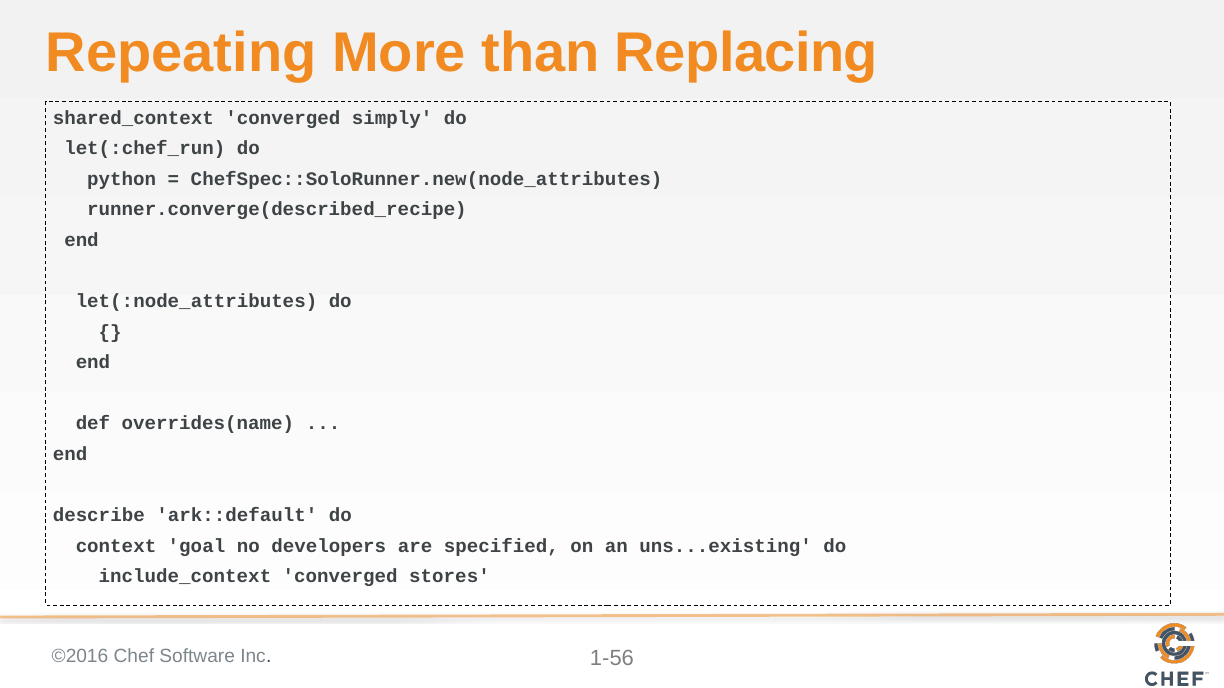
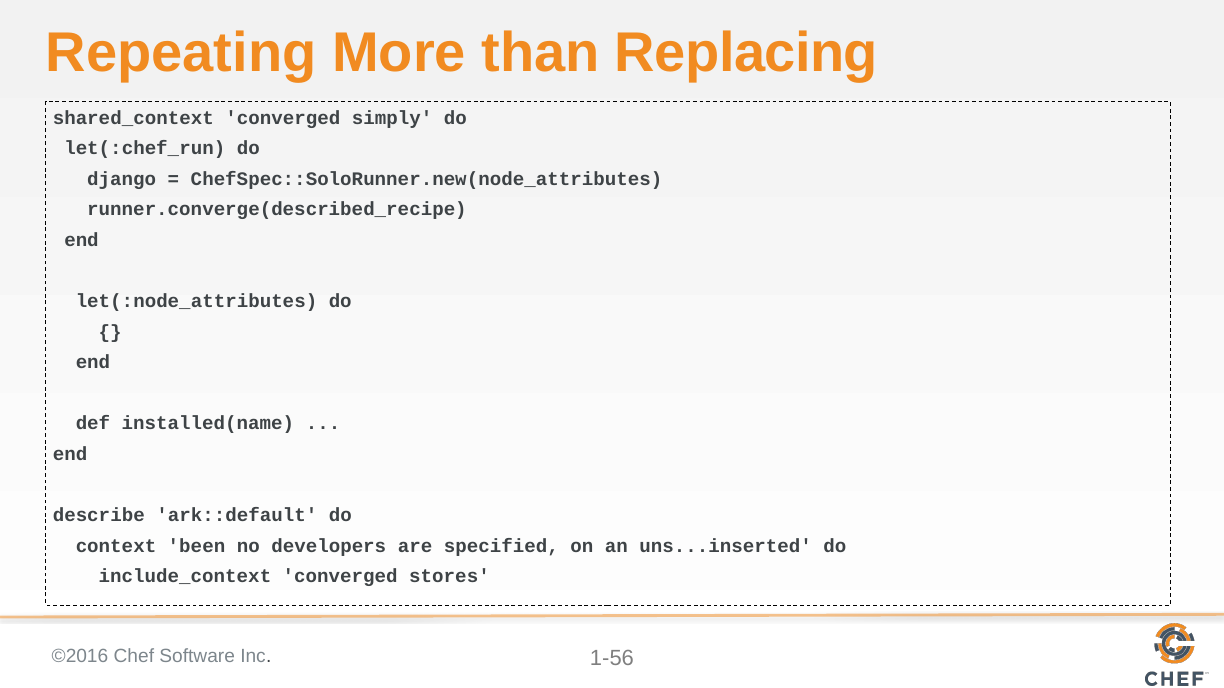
python: python -> django
overrides(name: overrides(name -> installed(name
goal: goal -> been
uns...existing: uns...existing -> uns...inserted
